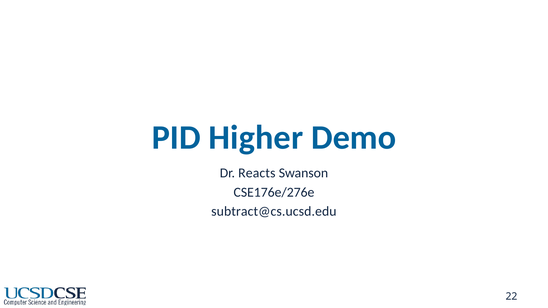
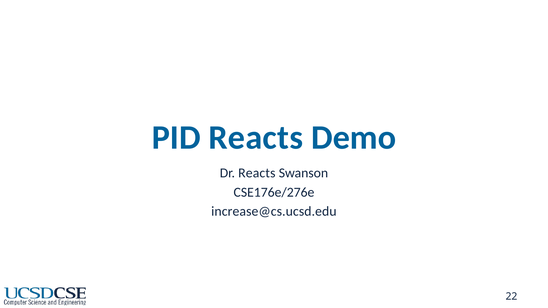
PID Higher: Higher -> Reacts
subtract@cs.ucsd.edu: subtract@cs.ucsd.edu -> increase@cs.ucsd.edu
